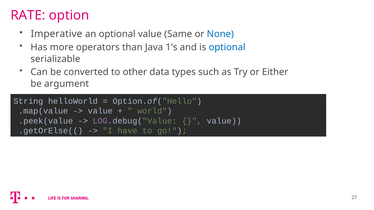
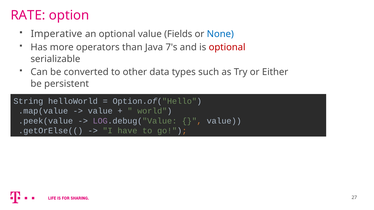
Same: Same -> Fields
1's: 1's -> 7's
optional at (227, 47) colour: blue -> red
argument: argument -> persistent
